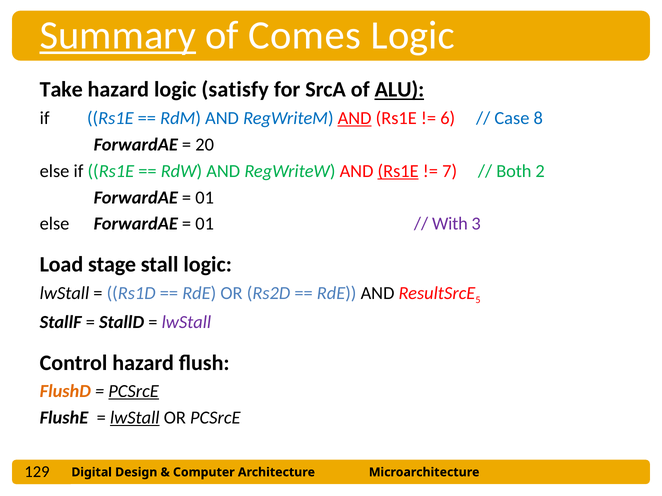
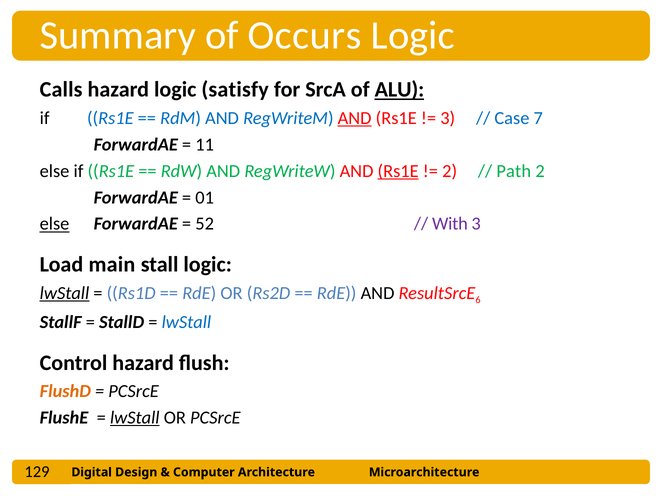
Summary underline: present -> none
Comes: Comes -> Occurs
Take: Take -> Calls
6 at (448, 118): 6 -> 3
8: 8 -> 7
20: 20 -> 11
7 at (450, 171): 7 -> 2
Both: Both -> Path
else at (55, 224) underline: none -> present
01 at (205, 224): 01 -> 52
stage: stage -> main
lwStall at (64, 293) underline: none -> present
5: 5 -> 6
lwStall at (186, 322) colour: purple -> blue
PCSrcE at (134, 392) underline: present -> none
